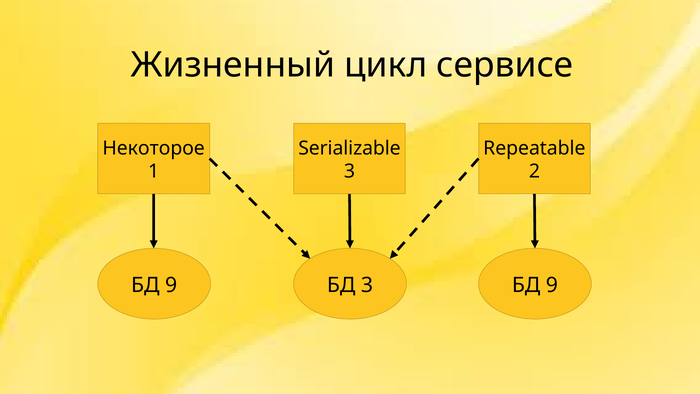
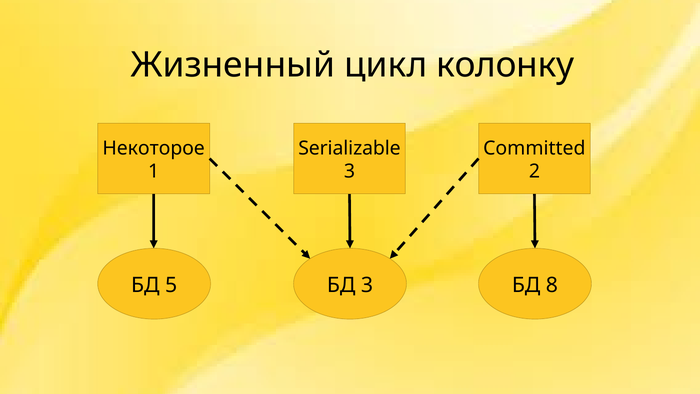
сервисе: сервисе -> колонку
Repeatable: Repeatable -> Committed
9 at (171, 285): 9 -> 5
9 at (552, 285): 9 -> 8
